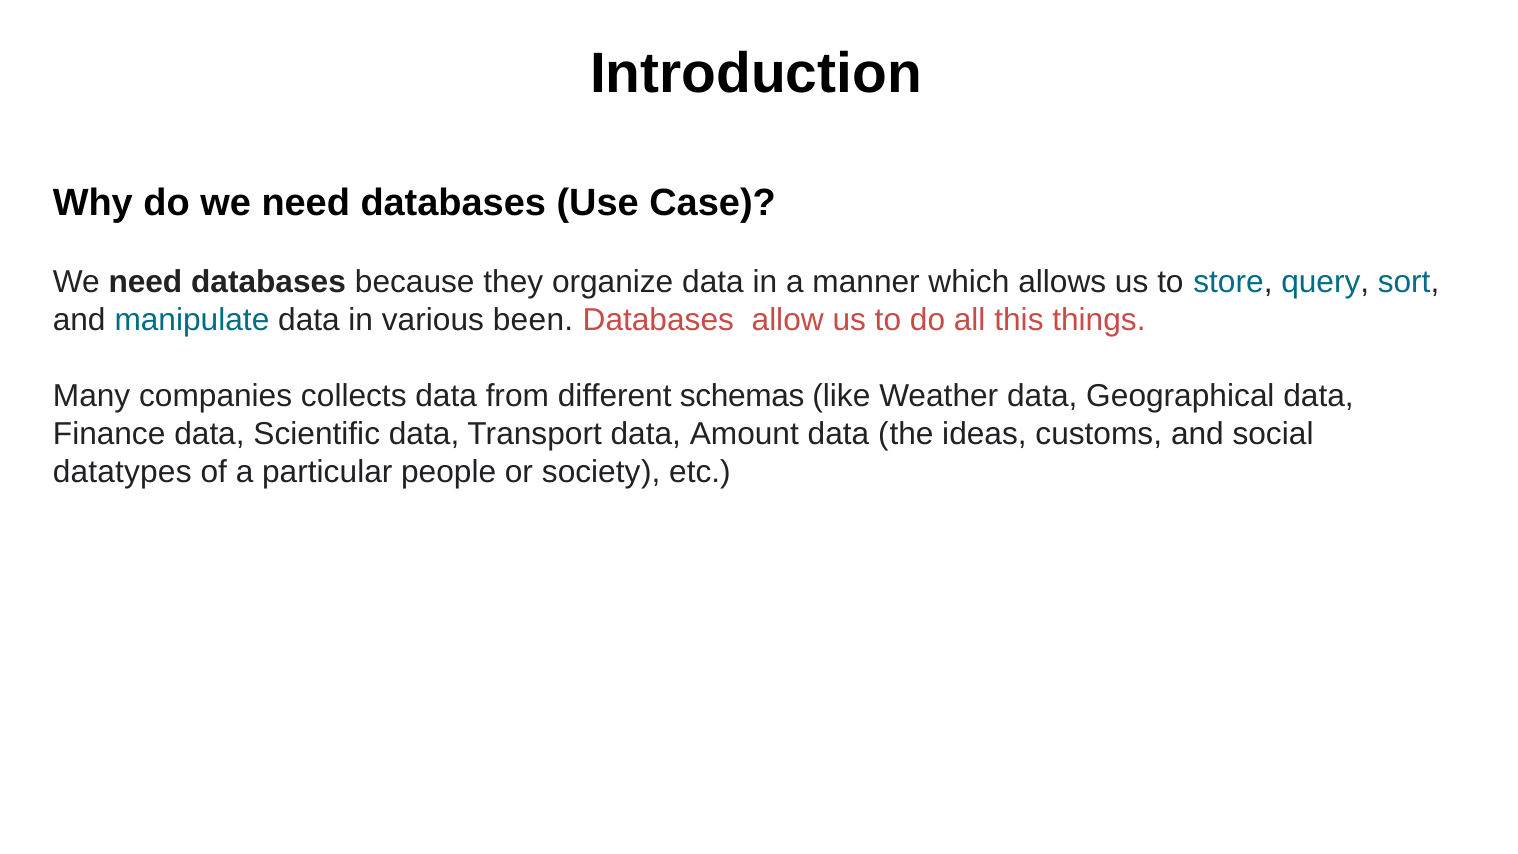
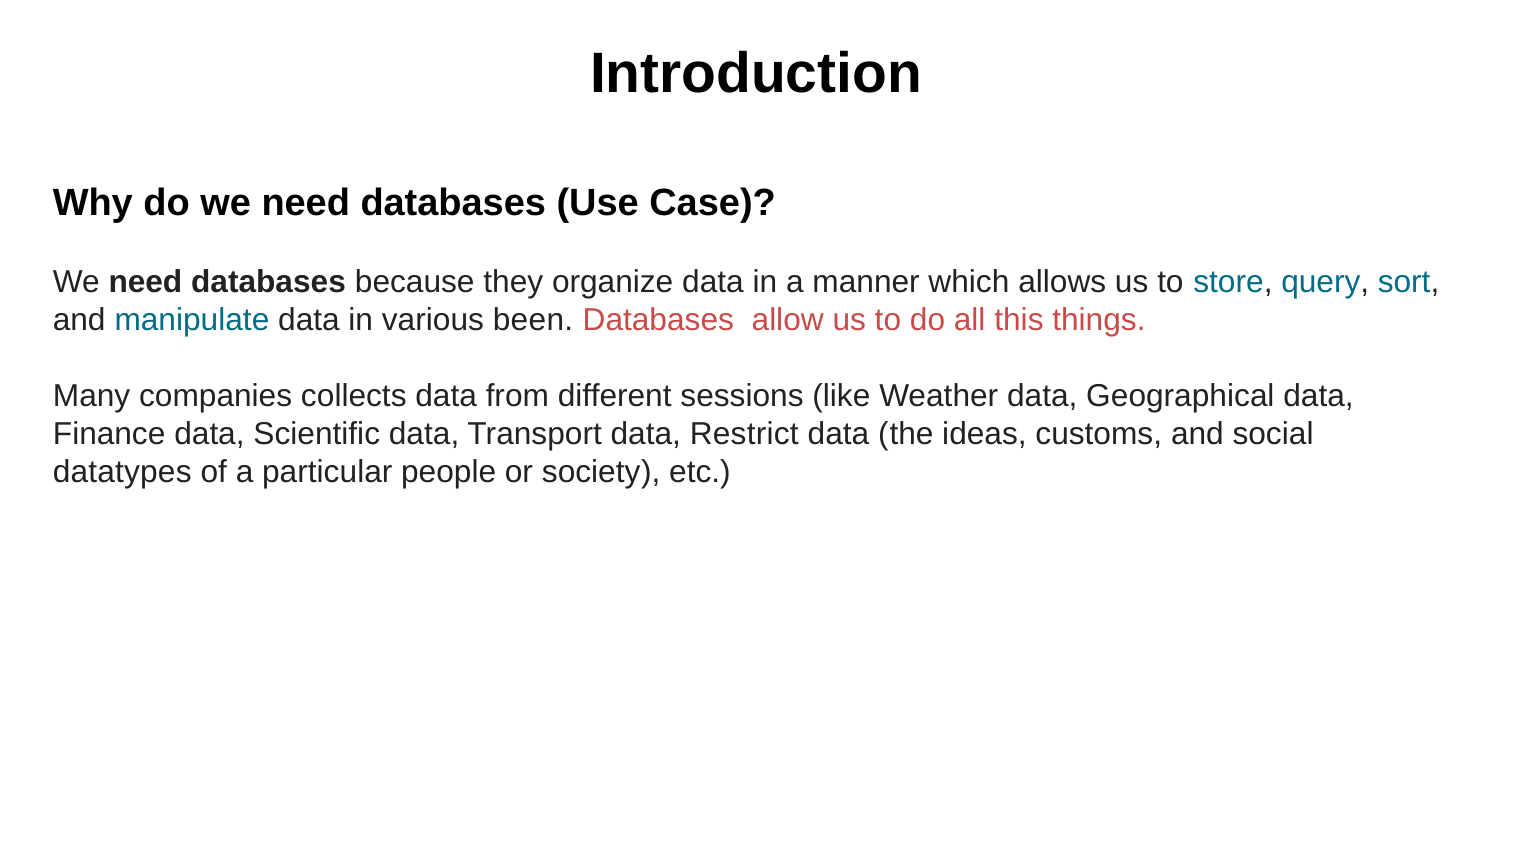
schemas: schemas -> sessions
Amount: Amount -> Restrict
